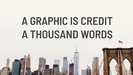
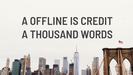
GRAPHIC: GRAPHIC -> OFFLINE
